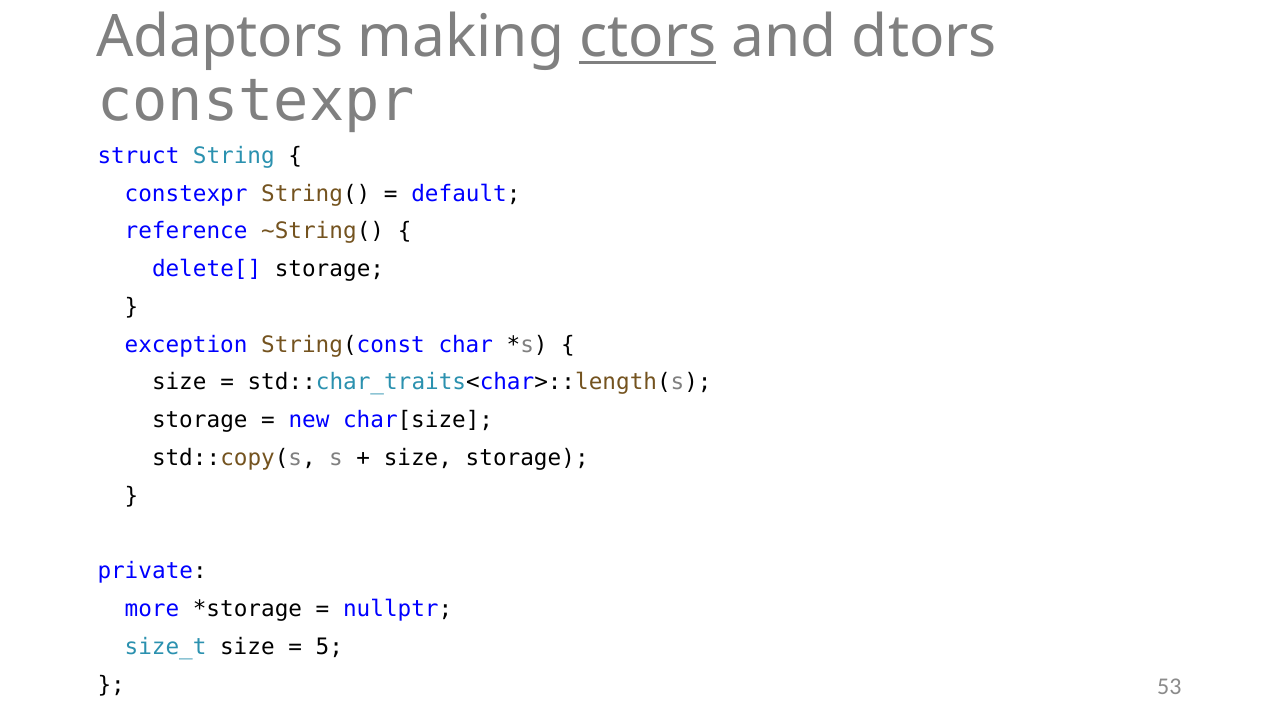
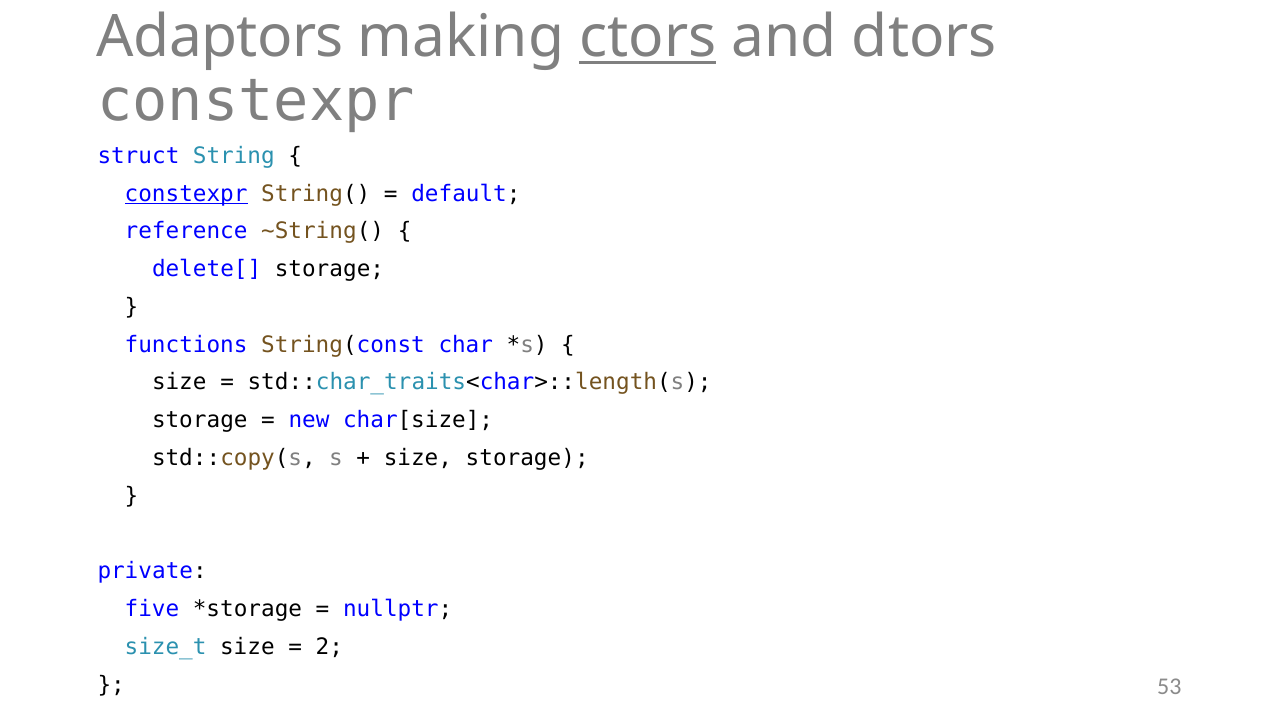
constexpr at (186, 194) underline: none -> present
exception: exception -> functions
more: more -> five
5: 5 -> 2
